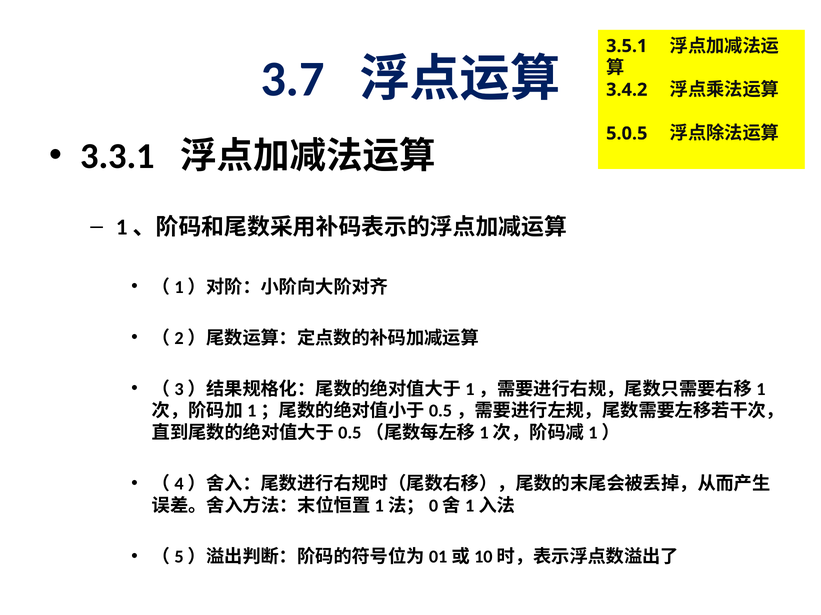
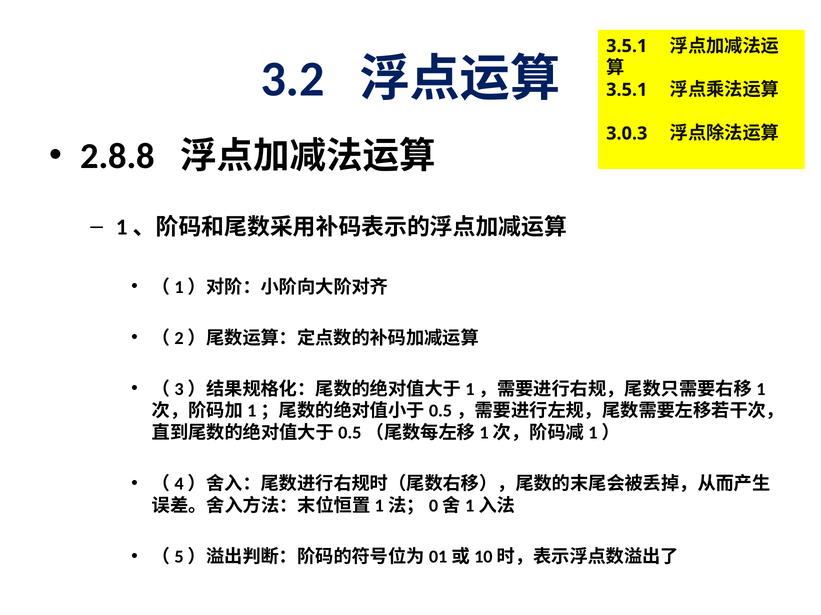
3.7: 3.7 -> 3.2
3.4.2 at (627, 90): 3.4.2 -> 3.5.1
5.0.5: 5.0.5 -> 3.0.3
3.3.1: 3.3.1 -> 2.8.8
